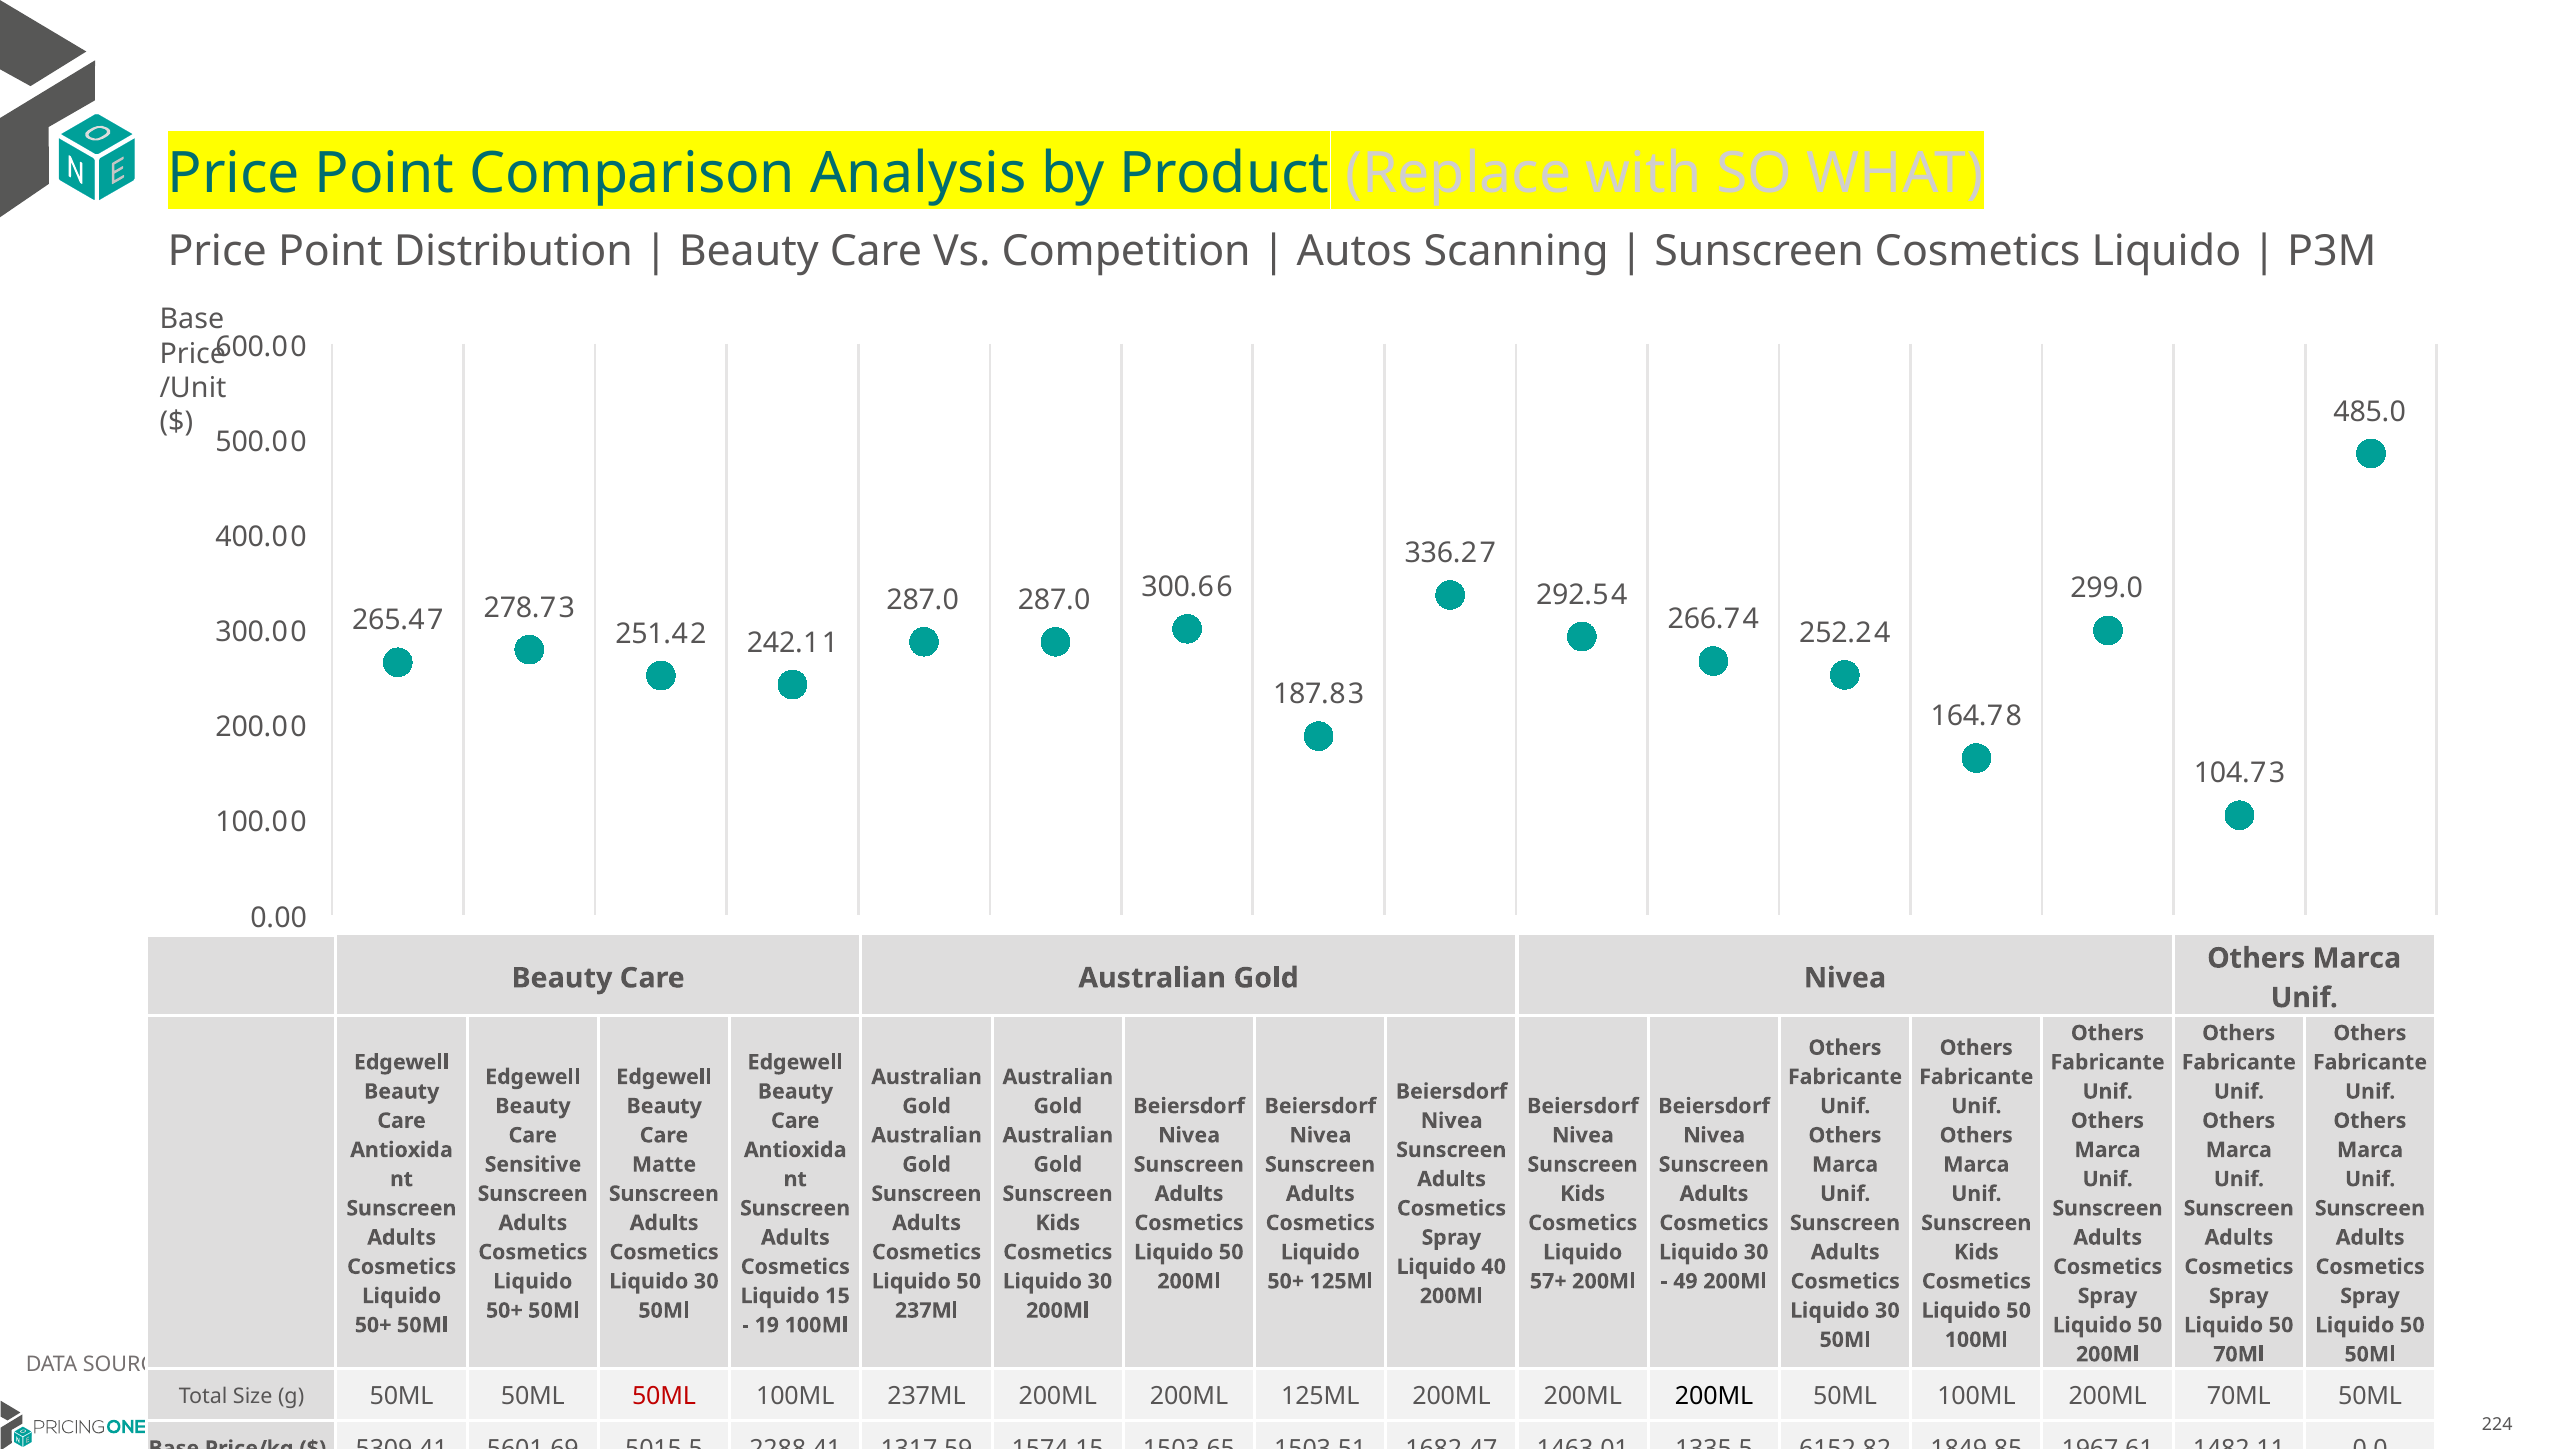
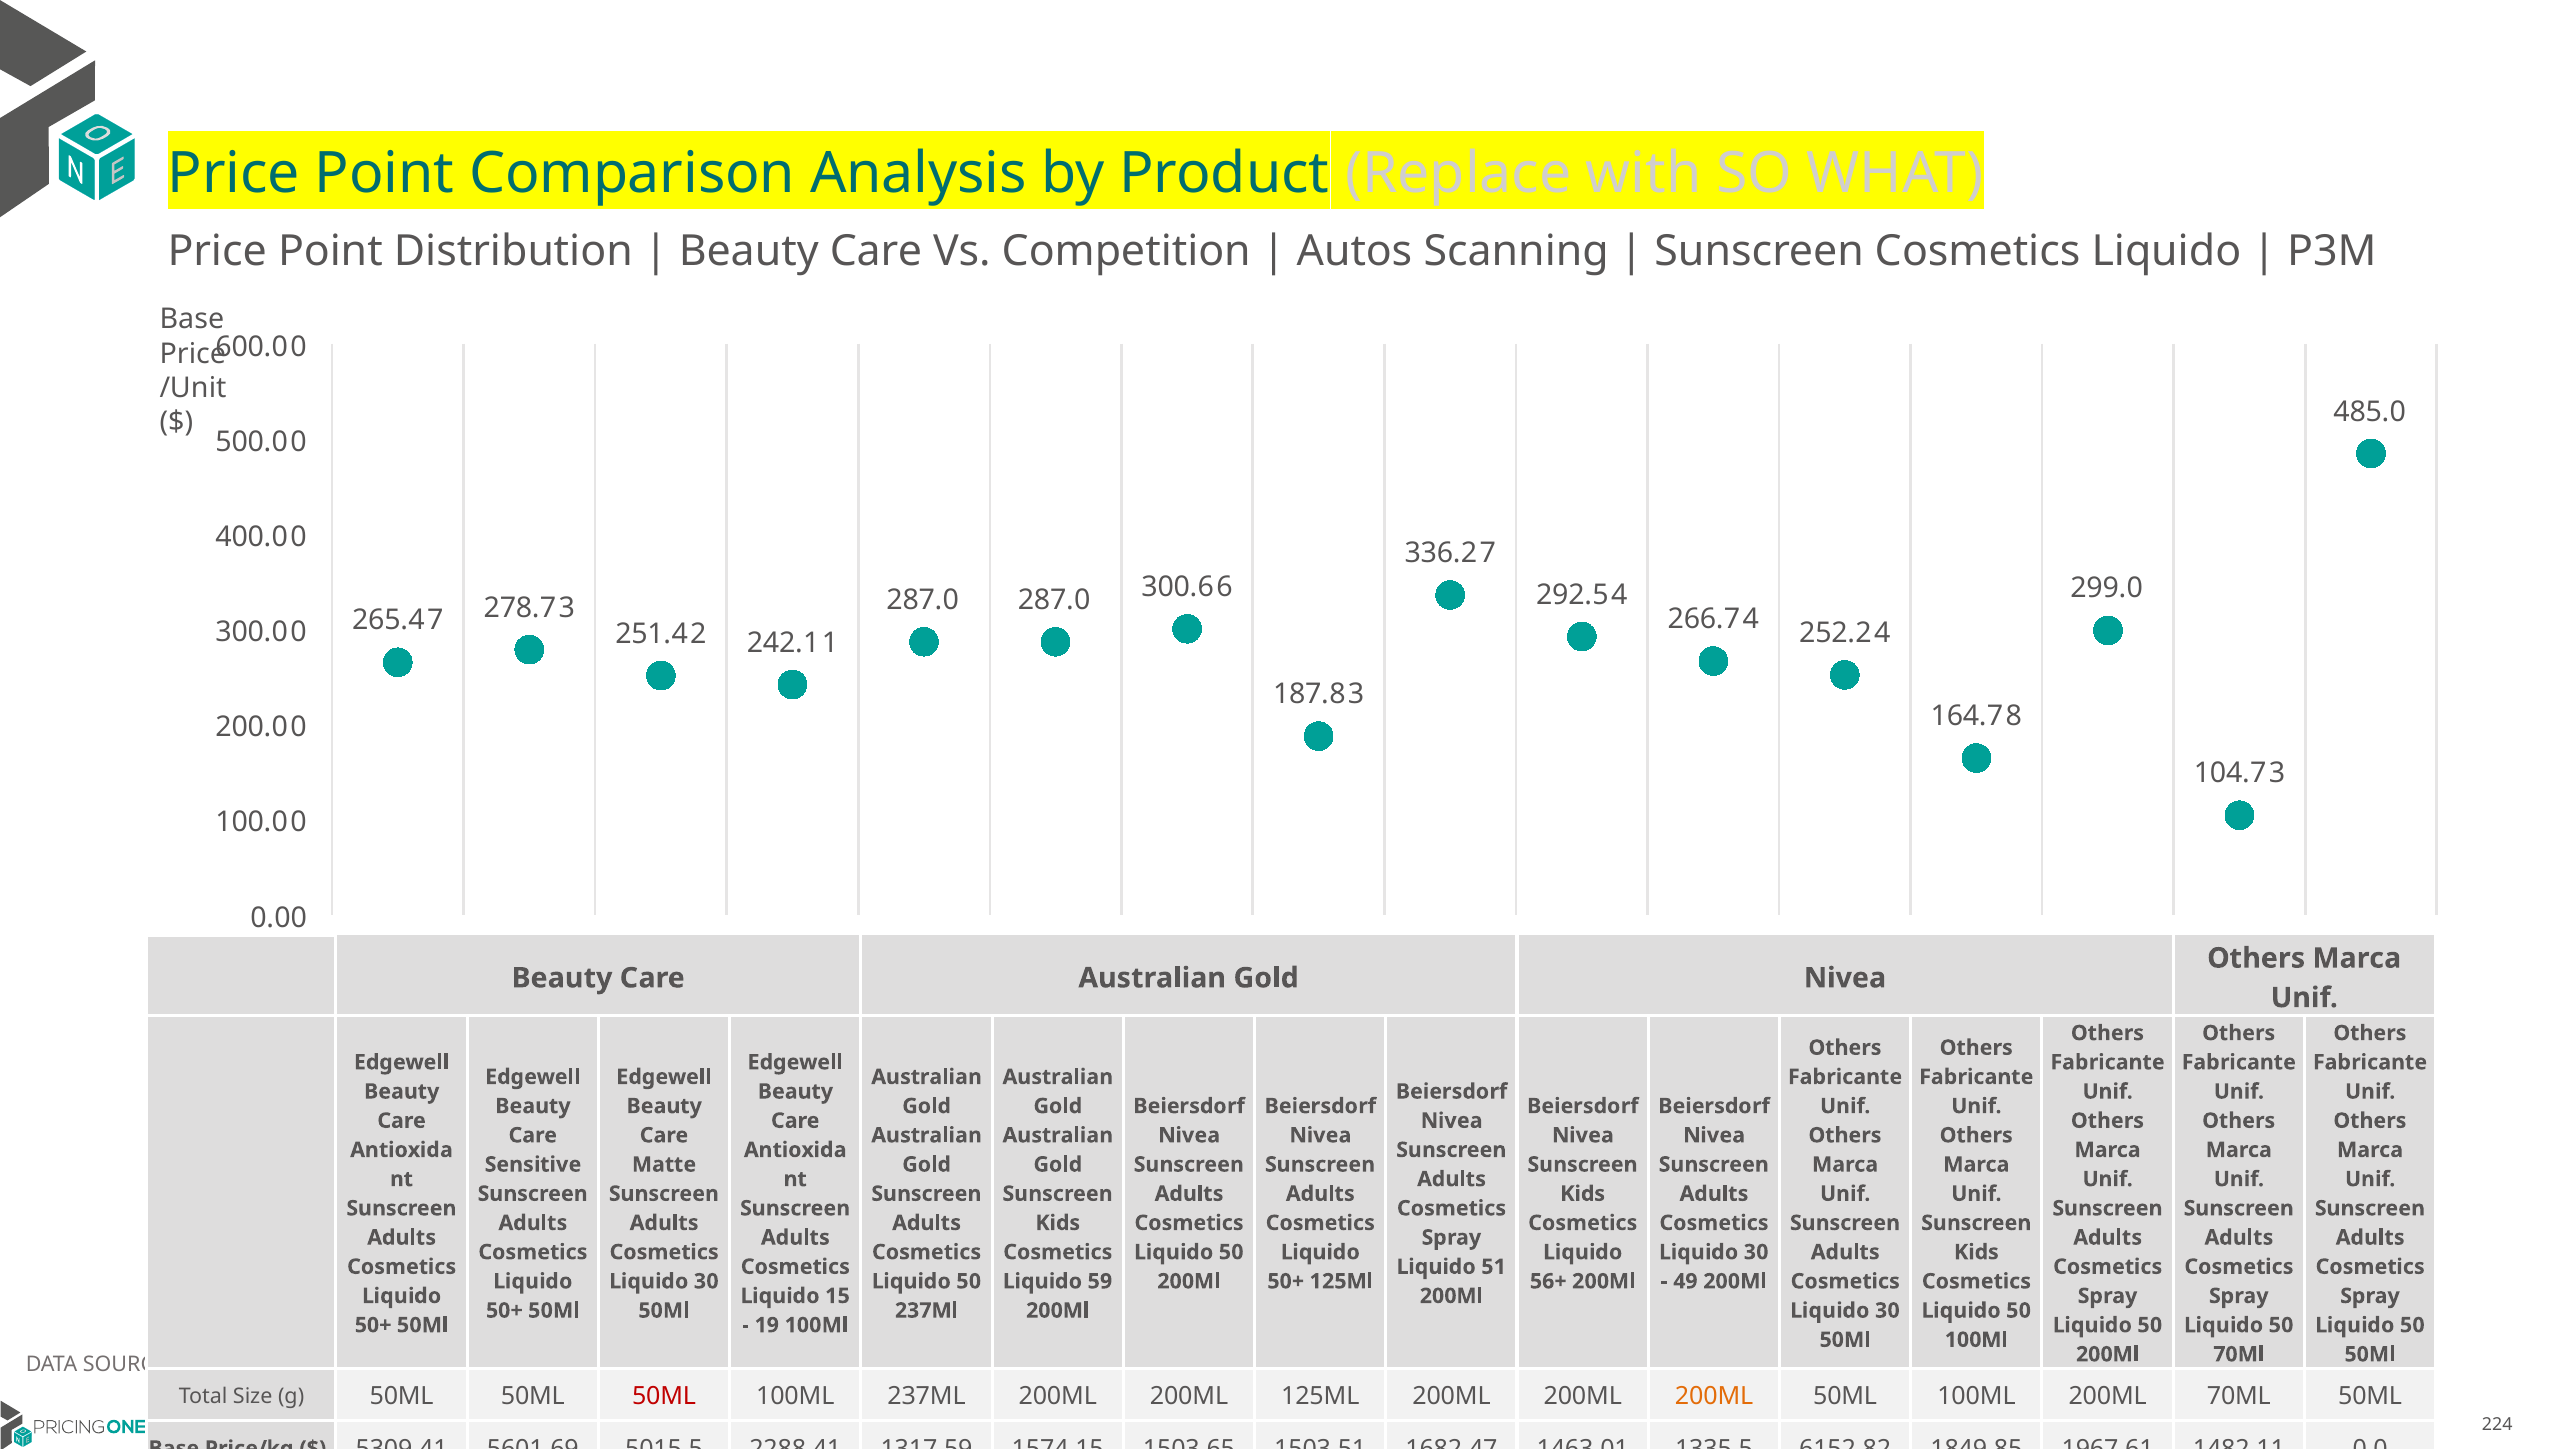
40: 40 -> 51
30 at (1100, 1281): 30 -> 59
57+: 57+ -> 56+
200ML at (1714, 1396) colour: black -> orange
